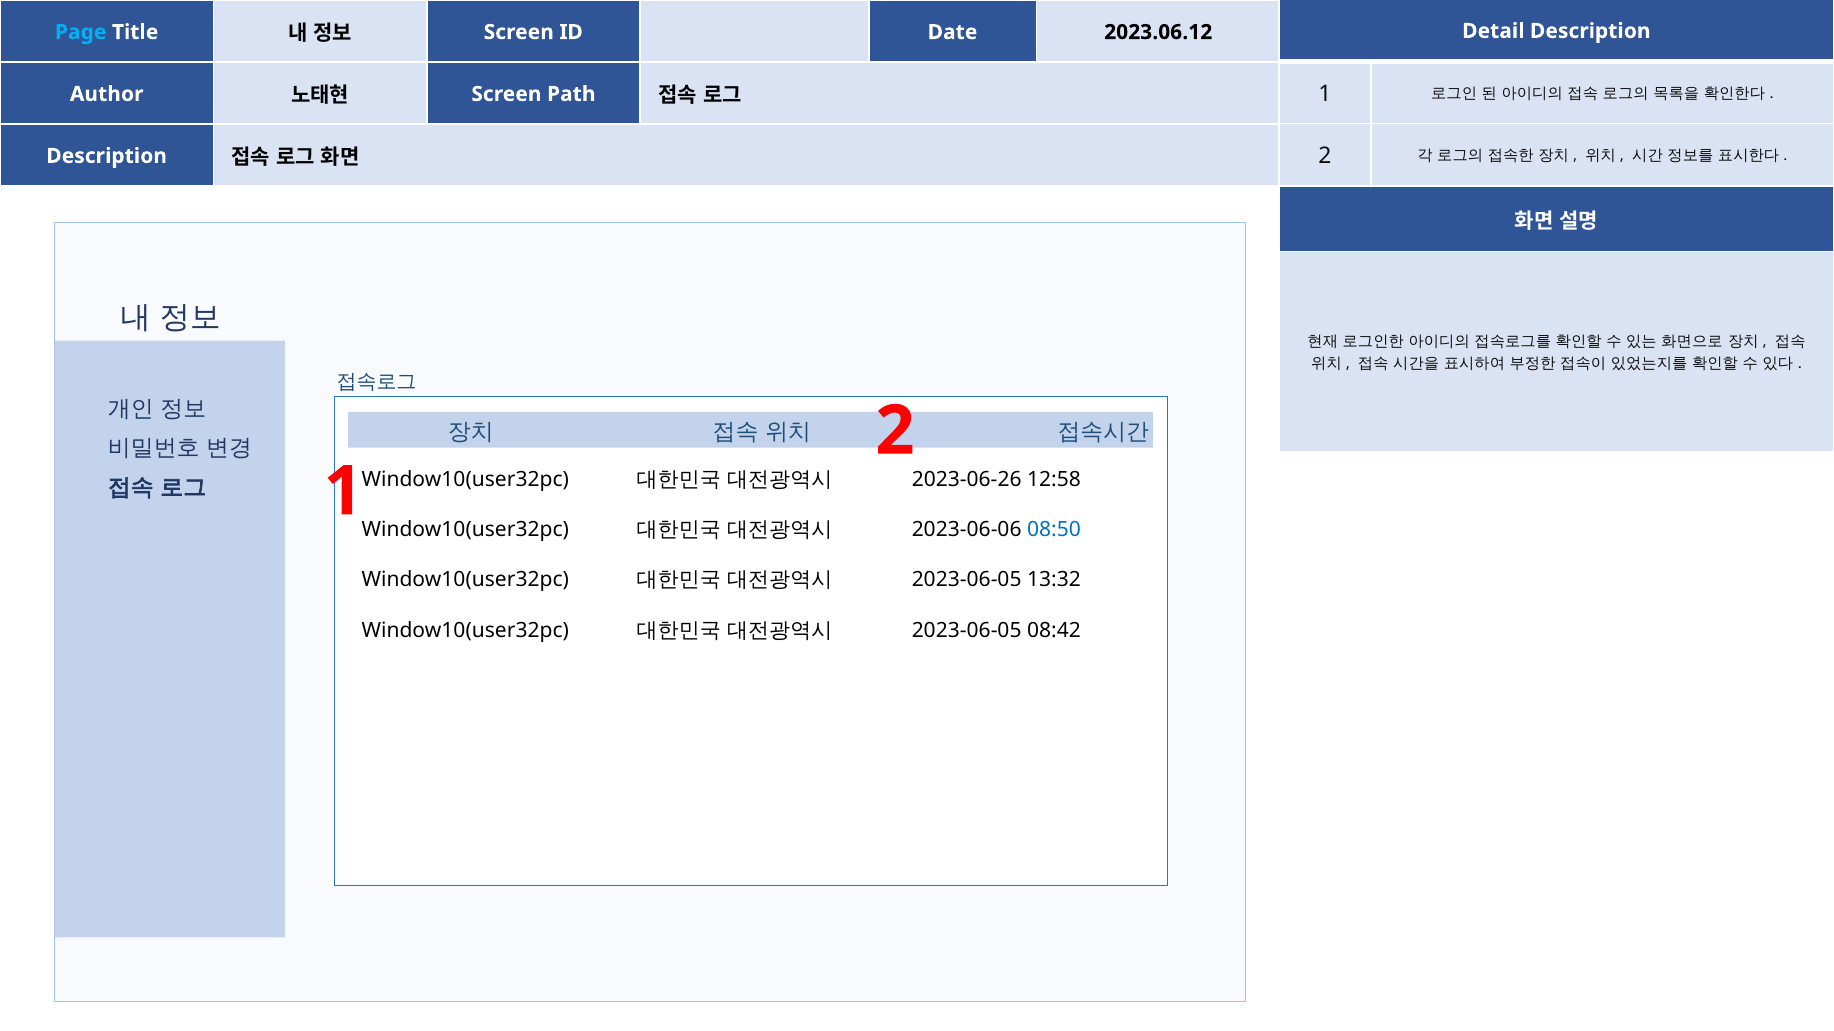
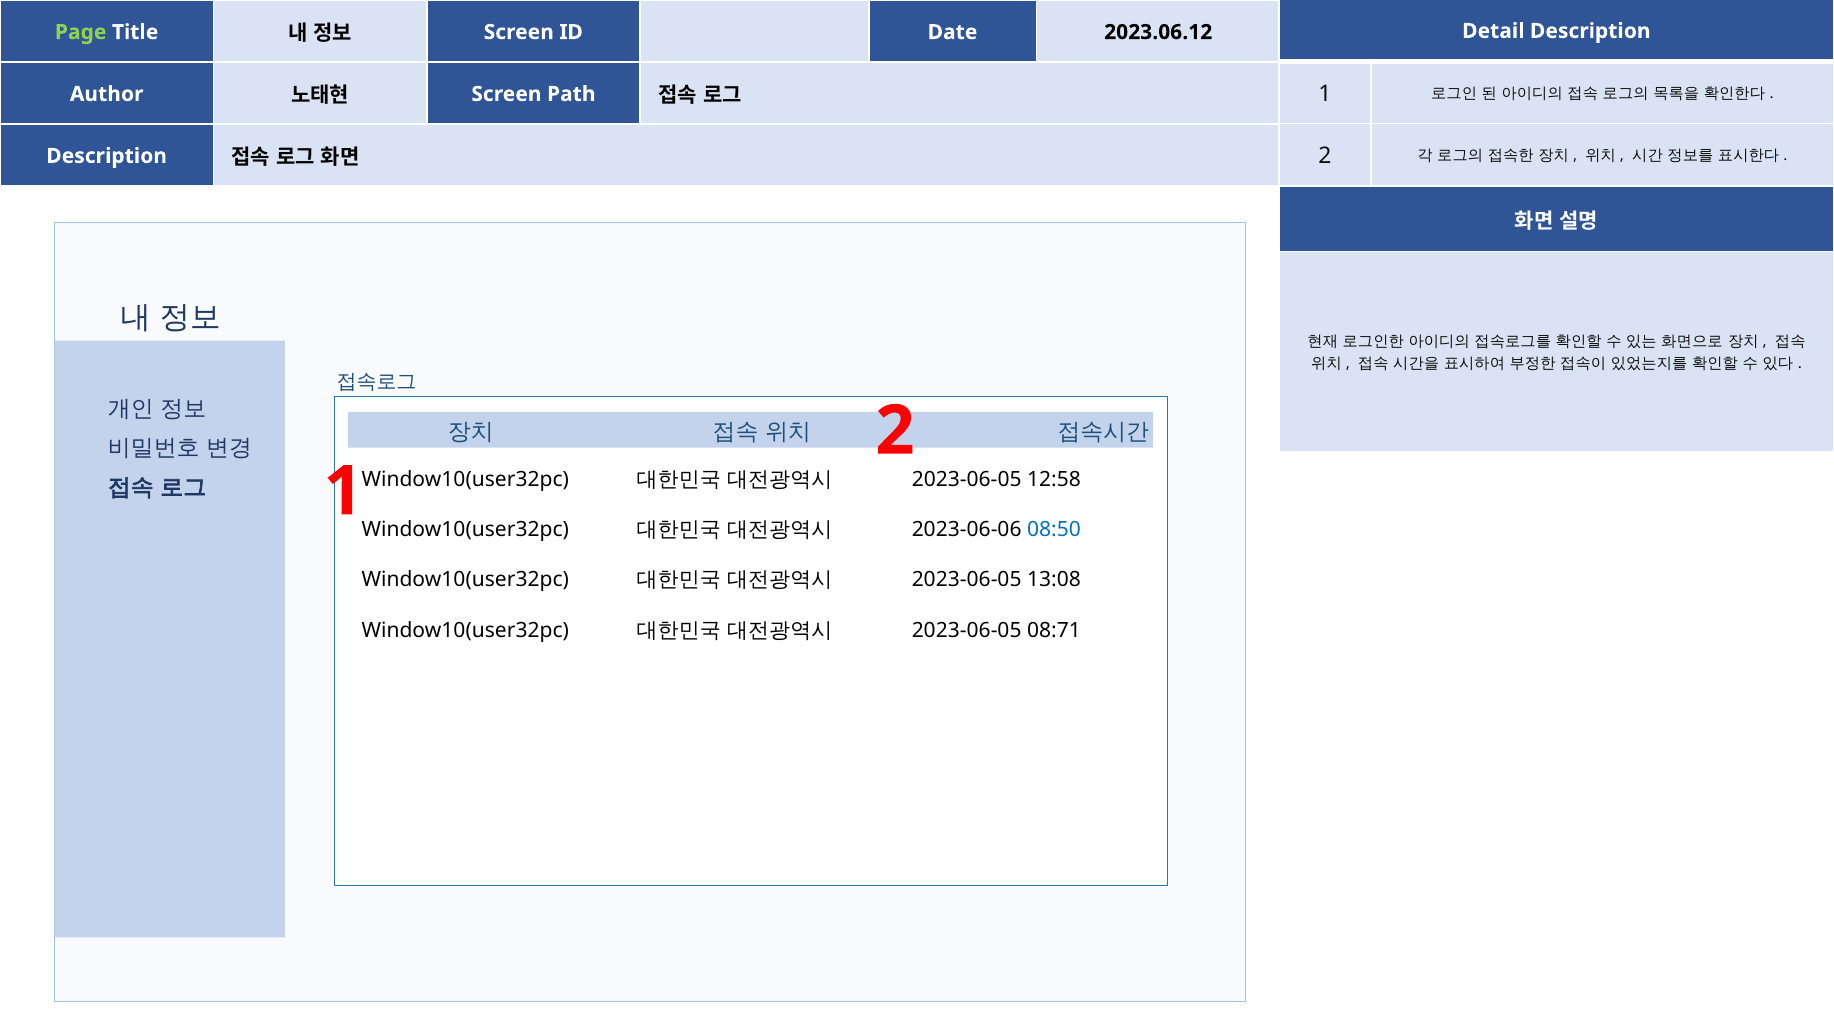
Page colour: light blue -> light green
2023-06-26 at (967, 479): 2023-06-26 -> 2023-06-05
13:32: 13:32 -> 13:08
08:42: 08:42 -> 08:71
